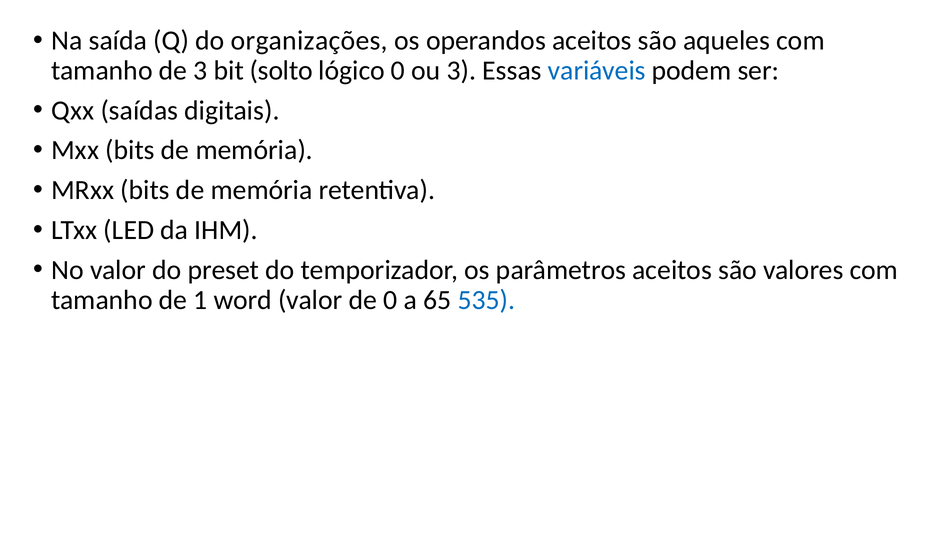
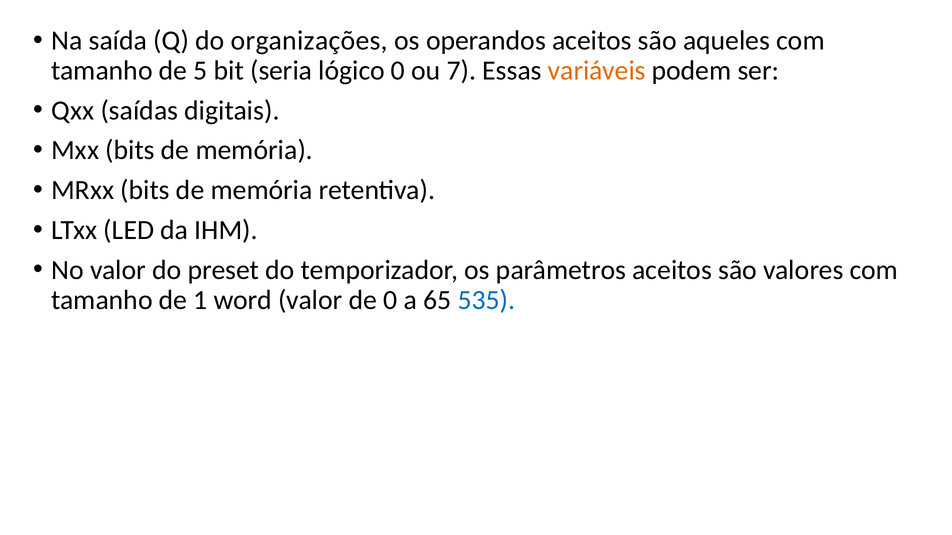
de 3: 3 -> 5
solto: solto -> seria
ou 3: 3 -> 7
variáveis colour: blue -> orange
